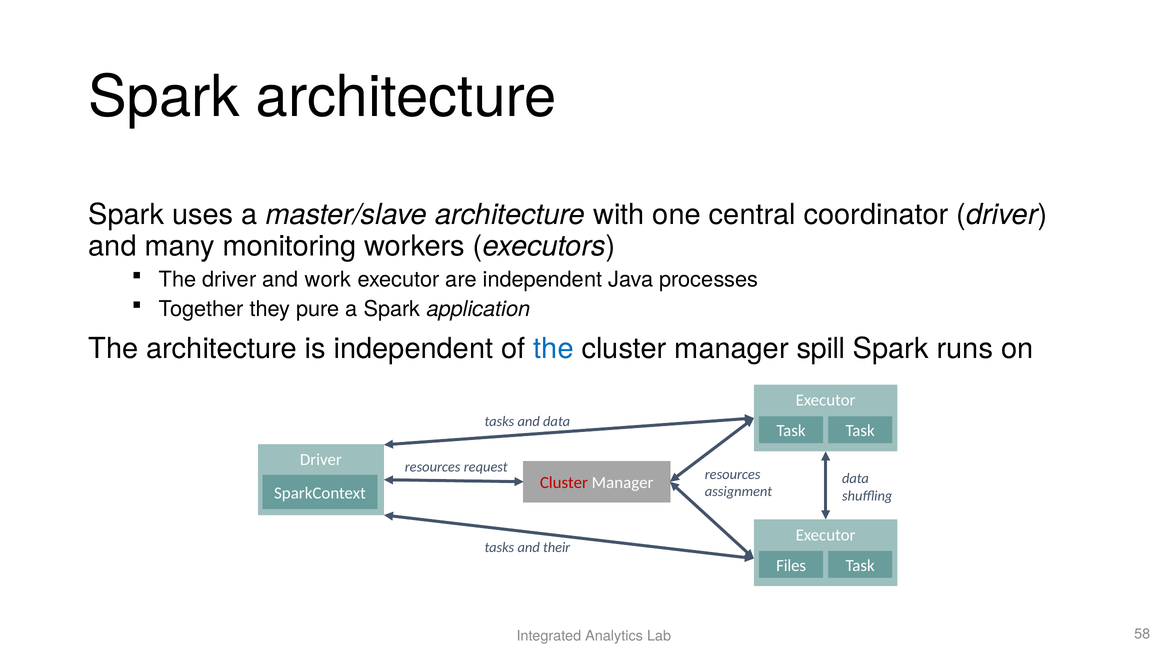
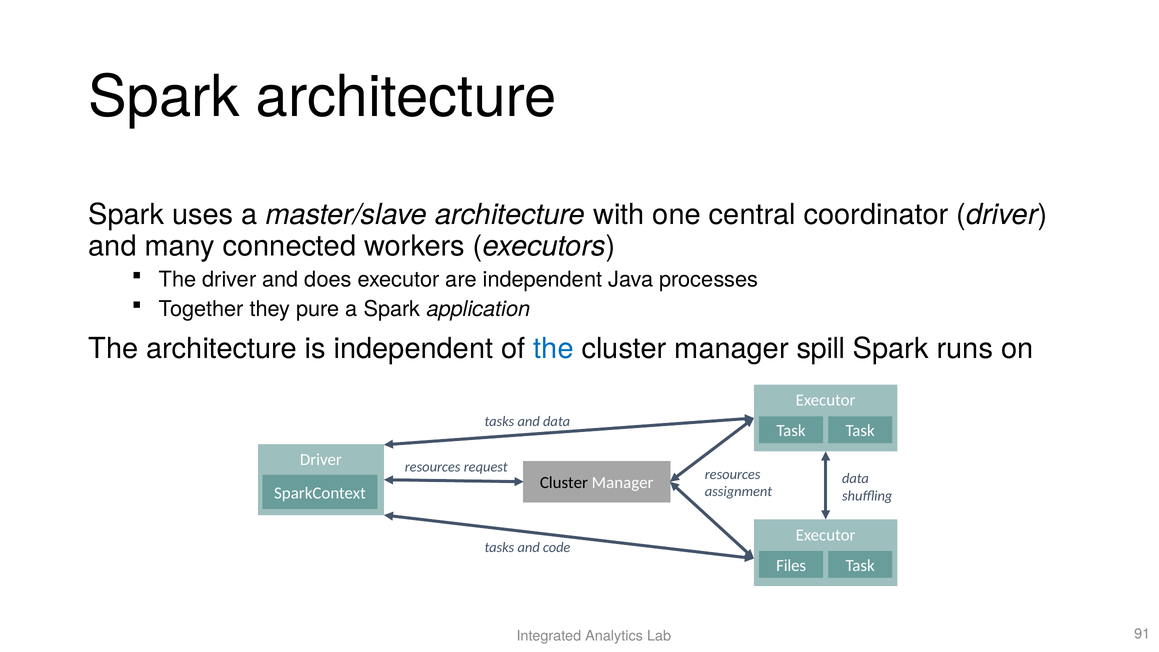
monitoring: monitoring -> connected
work: work -> does
Cluster at (564, 483) colour: red -> black
their: their -> code
58: 58 -> 91
